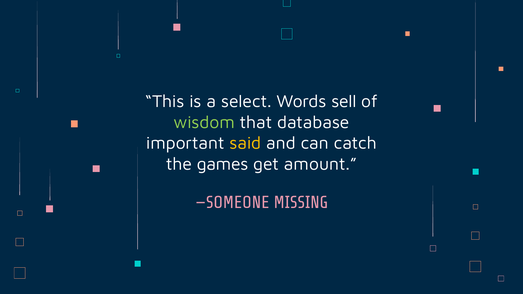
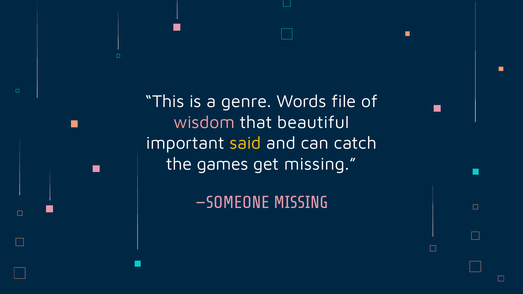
select: select -> genre
sell: sell -> file
wisdom colour: light green -> pink
database: database -> beautiful
get amount: amount -> missing
